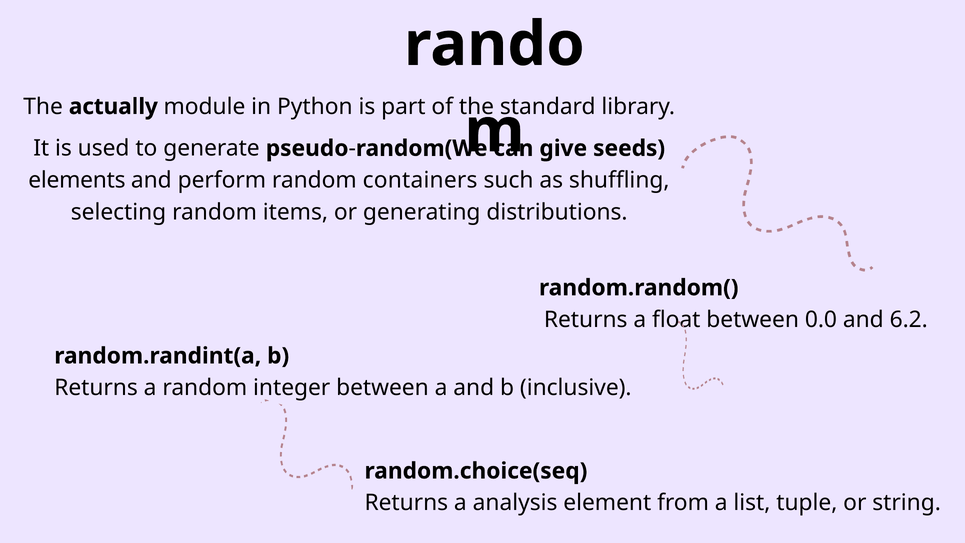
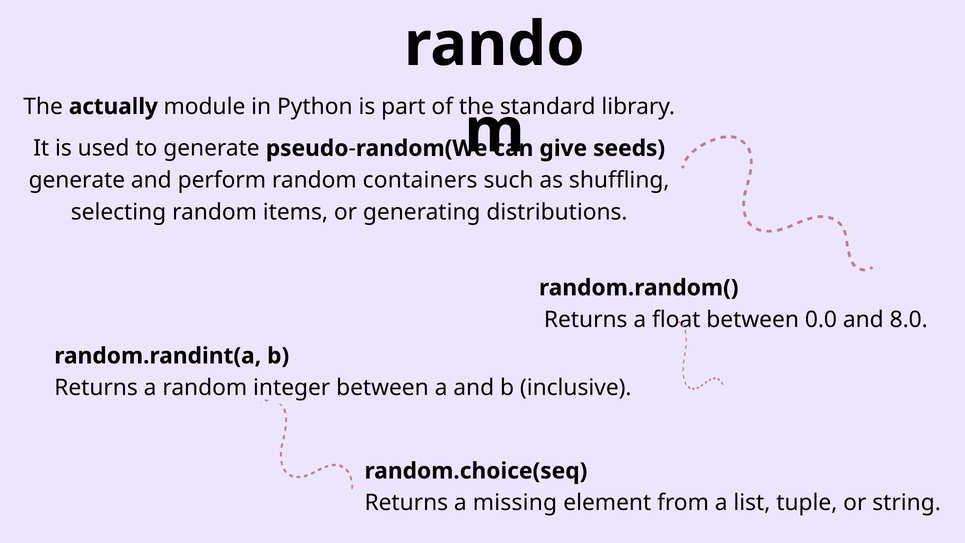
elements at (77, 180): elements -> generate
6.2: 6.2 -> 8.0
analysis: analysis -> missing
